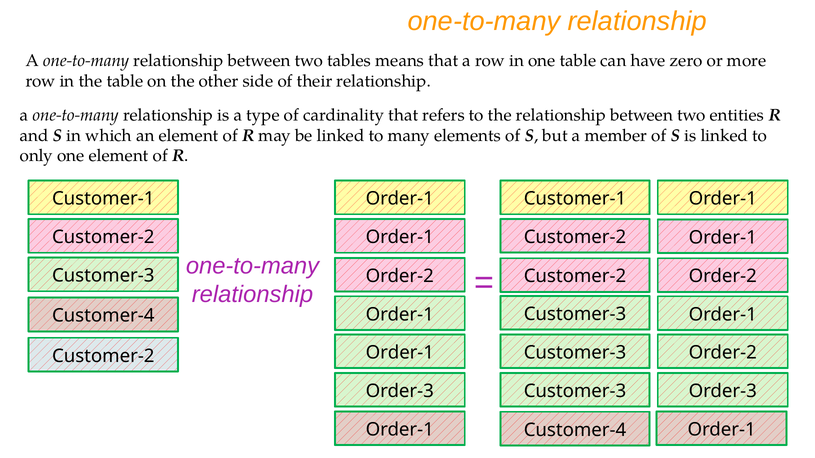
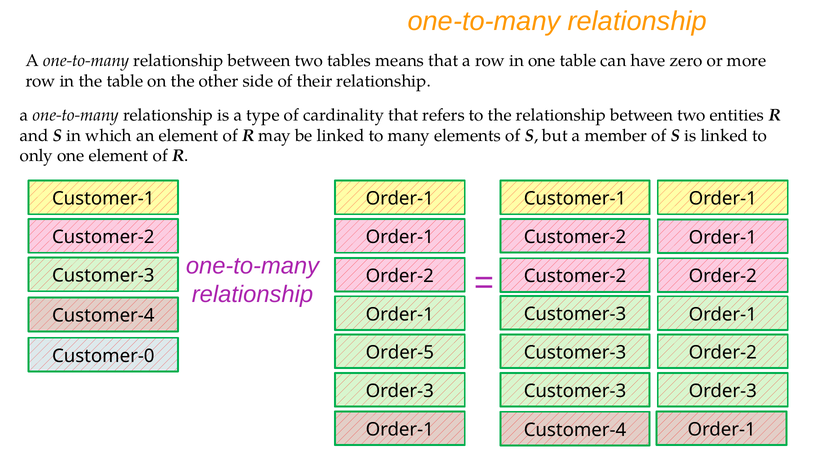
Order-1 at (400, 353): Order-1 -> Order-5
Customer-2 at (103, 356): Customer-2 -> Customer-0
